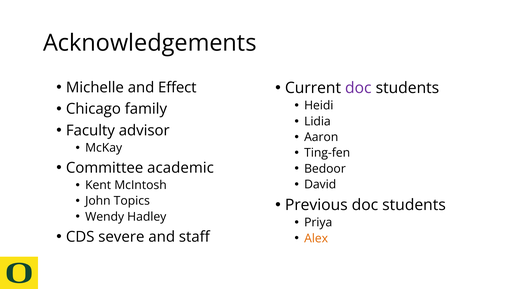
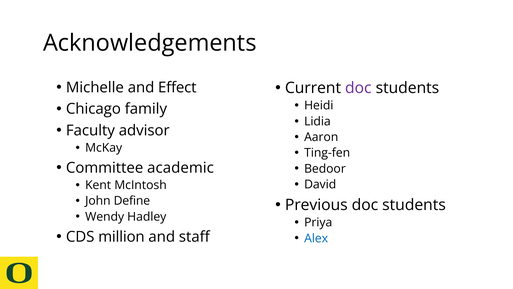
Topics: Topics -> Define
severe: severe -> million
Alex colour: orange -> blue
